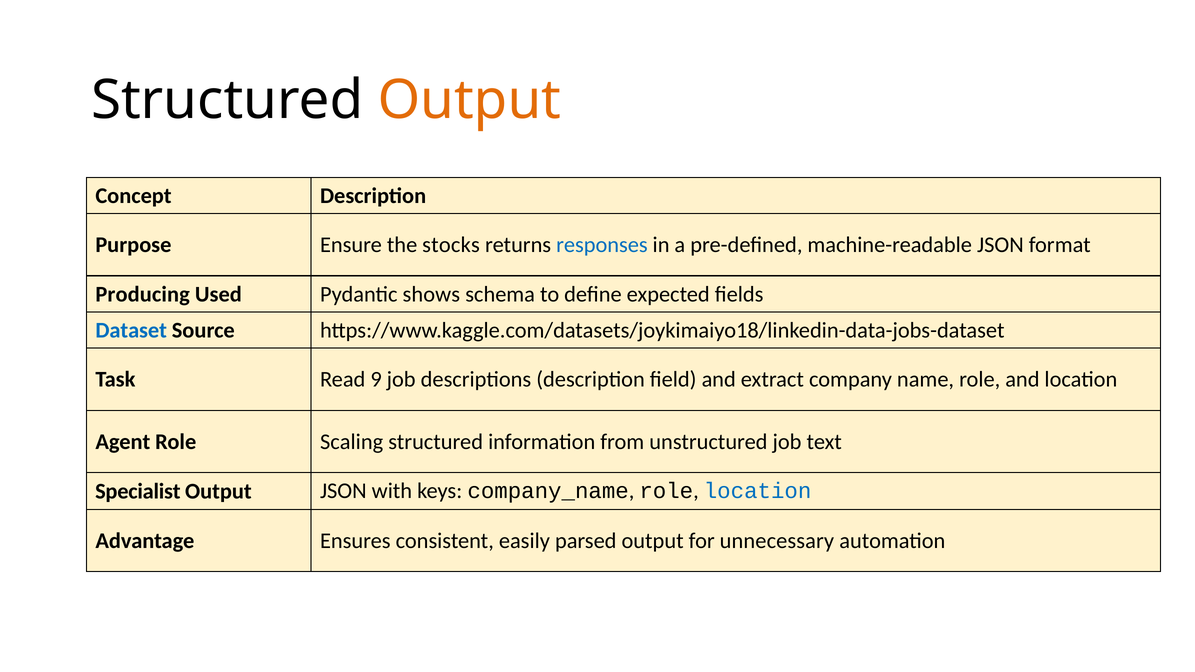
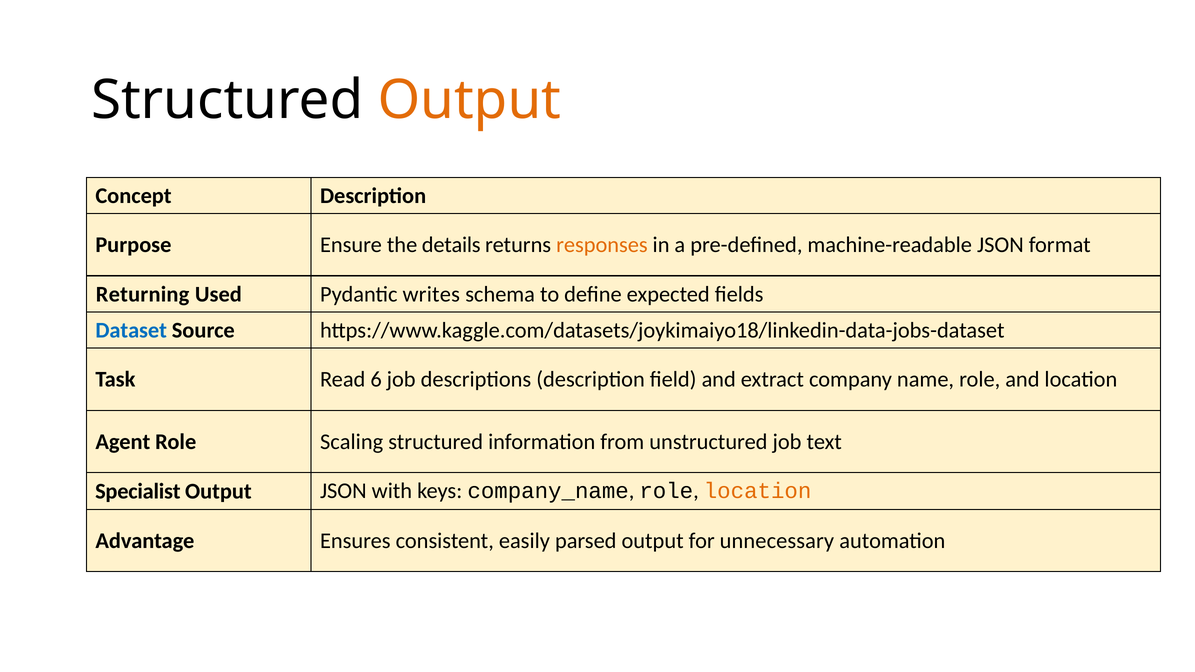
stocks: stocks -> details
responses colour: blue -> orange
Producing: Producing -> Returning
shows: shows -> writes
9: 9 -> 6
location at (758, 491) colour: blue -> orange
